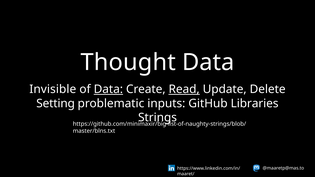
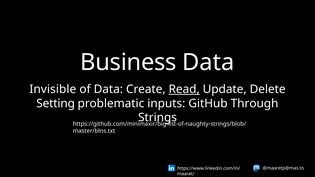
Thought: Thought -> Business
Data at (108, 89) underline: present -> none
Libraries: Libraries -> Through
